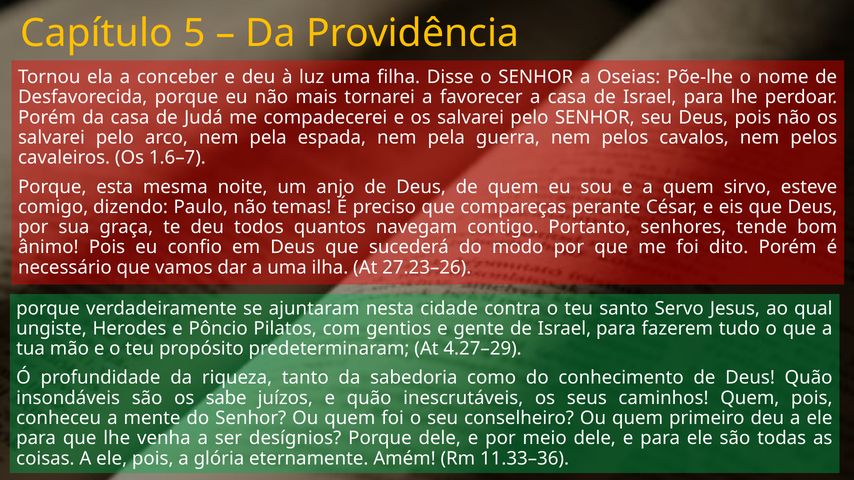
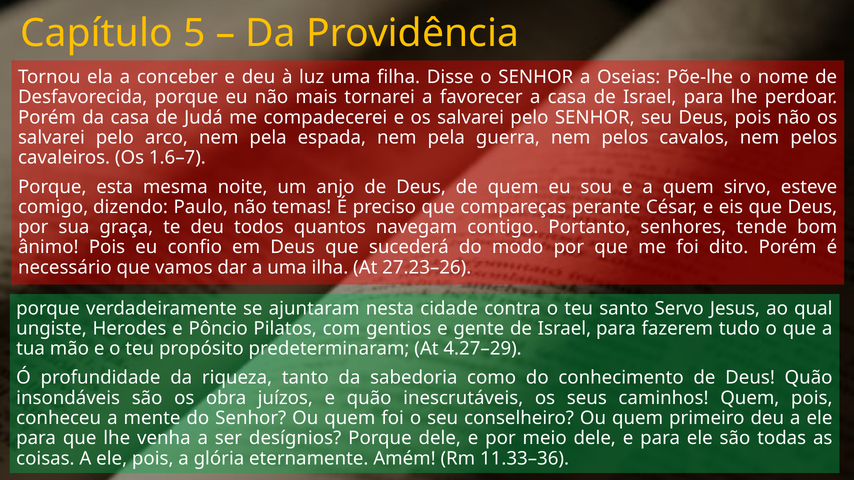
sabe: sabe -> obra
